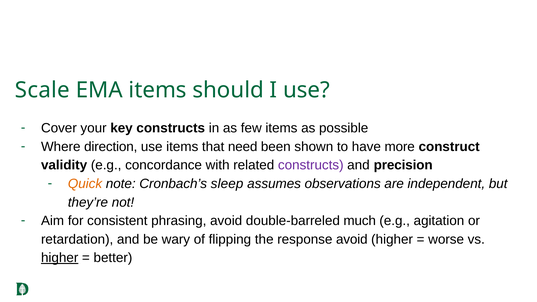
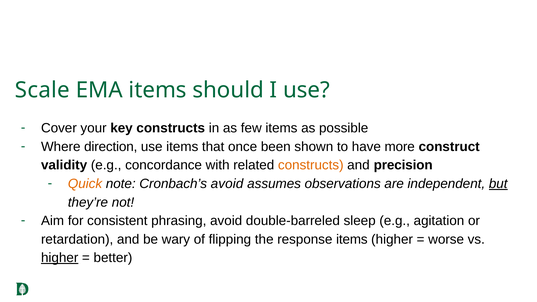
need: need -> once
constructs at (311, 165) colour: purple -> orange
Cronbach’s sleep: sleep -> avoid
but underline: none -> present
much: much -> sleep
response avoid: avoid -> items
